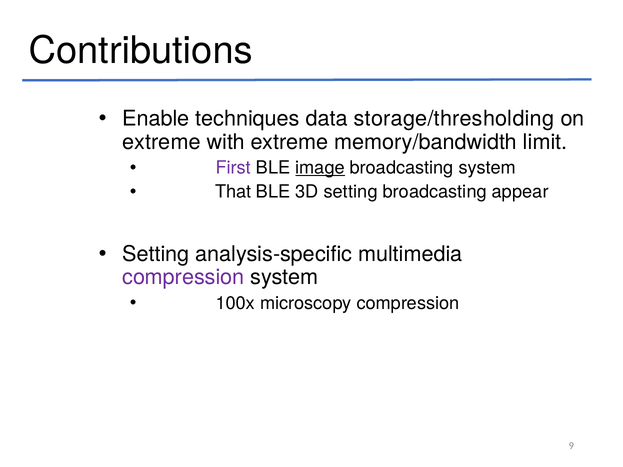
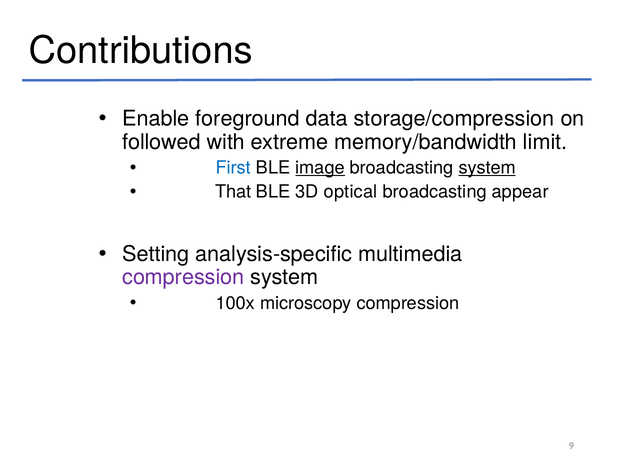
techniques: techniques -> foreground
storage/thresholding: storage/thresholding -> storage/compression
extreme at (161, 142): extreme -> followed
First colour: purple -> blue
system at (487, 168) underline: none -> present
3D setting: setting -> optical
